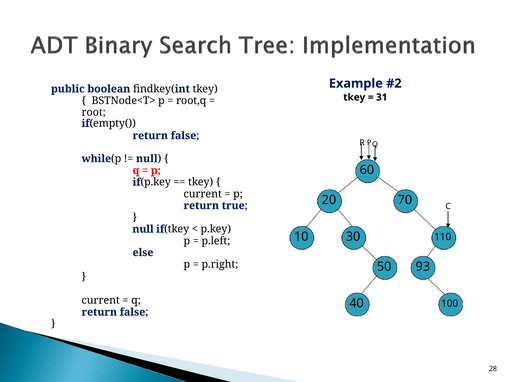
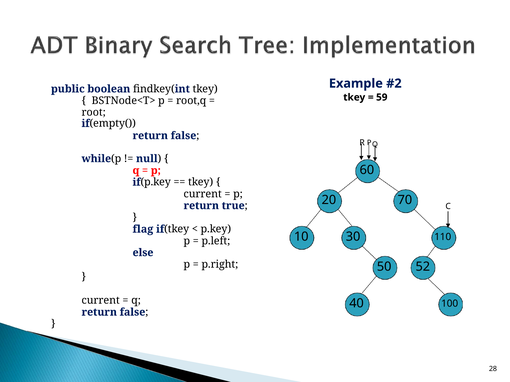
31: 31 -> 59
null at (143, 229): null -> flag
93: 93 -> 52
